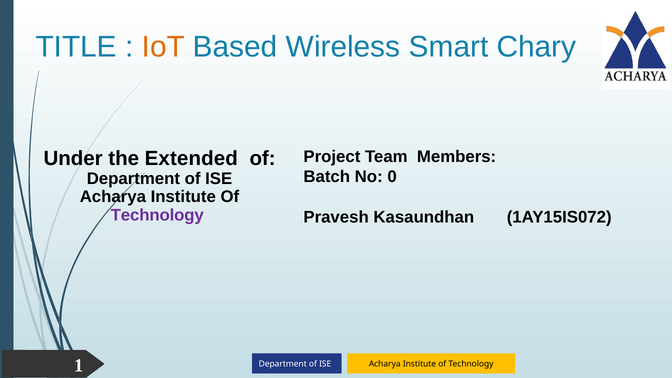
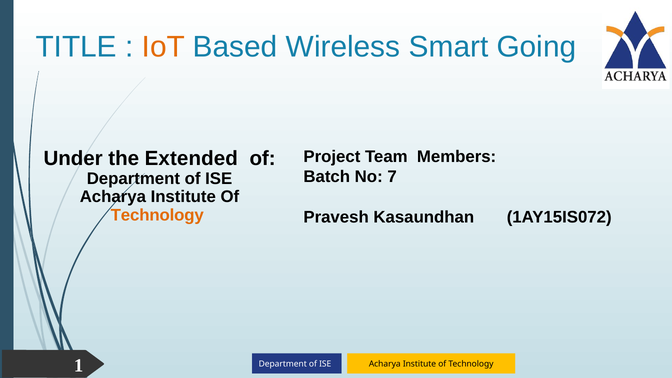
Chary: Chary -> Going
0: 0 -> 7
Technology at (157, 215) colour: purple -> orange
